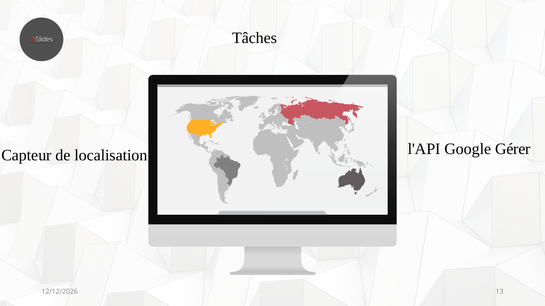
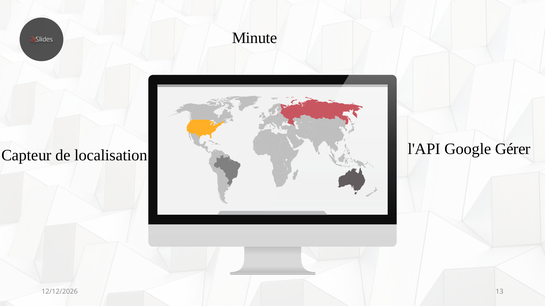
Tâches: Tâches -> Minute
